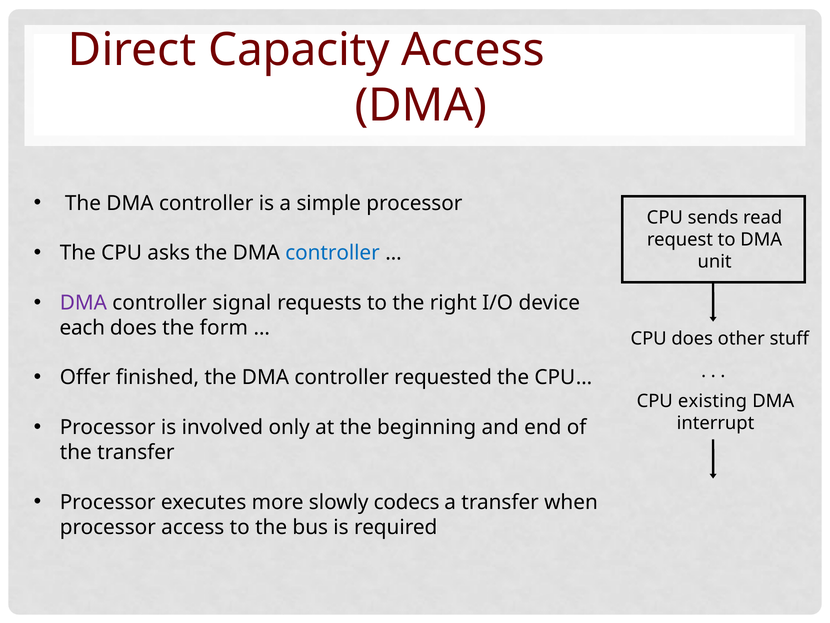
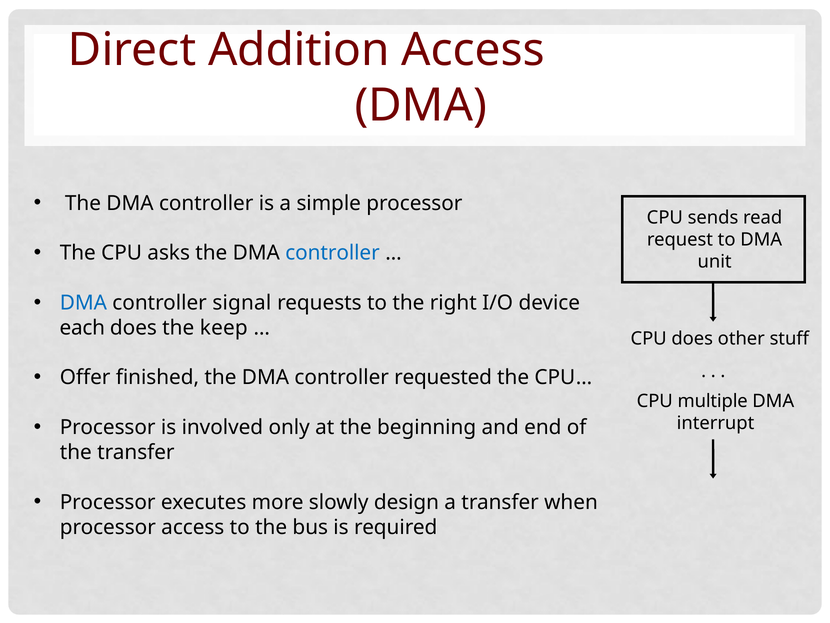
Capacity: Capacity -> Addition
DMA at (83, 303) colour: purple -> blue
form: form -> keep
existing: existing -> multiple
codecs: codecs -> design
